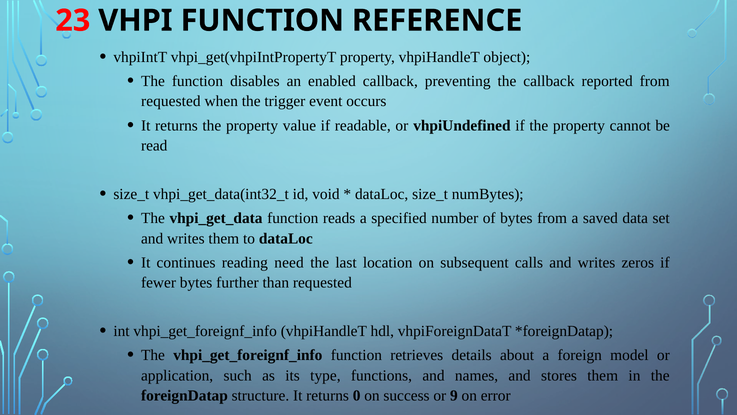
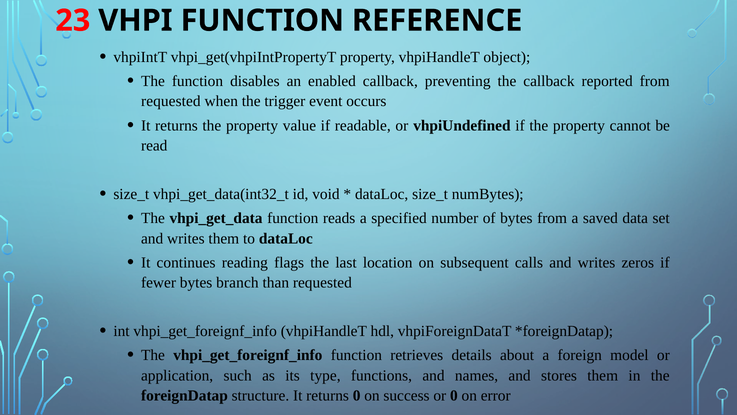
need: need -> flags
further: further -> branch
or 9: 9 -> 0
